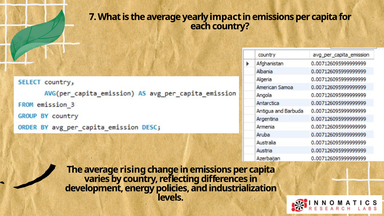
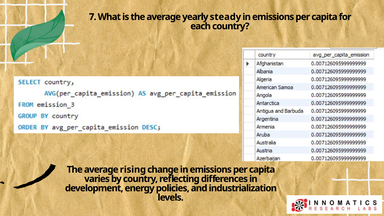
impact: impact -> steady
